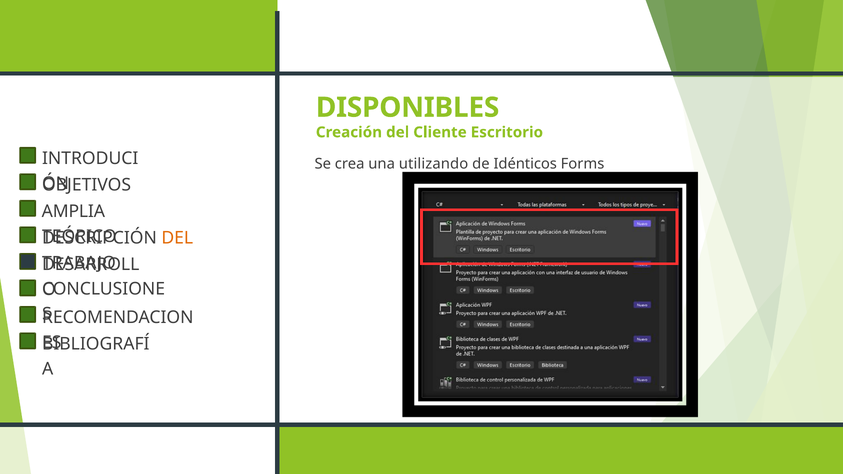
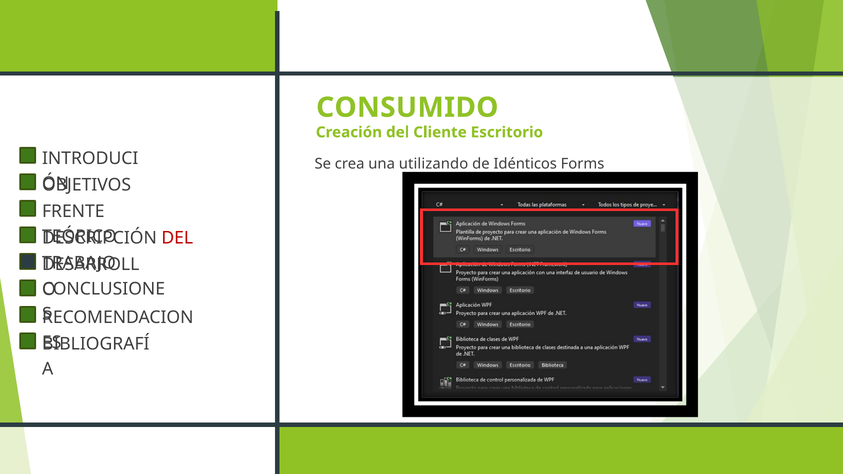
DISPONIBLES: DISPONIBLES -> CONSUMIDO
AMPLIA: AMPLIA -> FRENTE
DEL at (177, 238) colour: orange -> red
